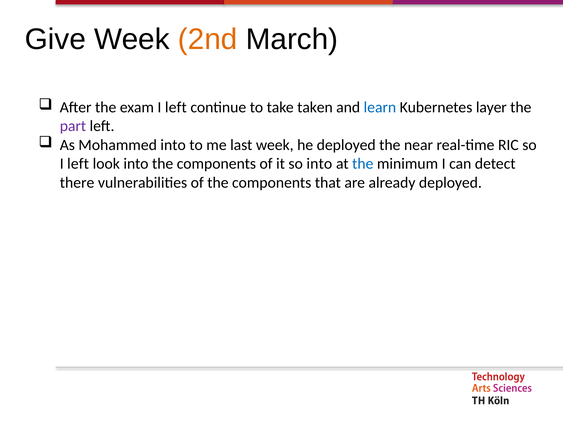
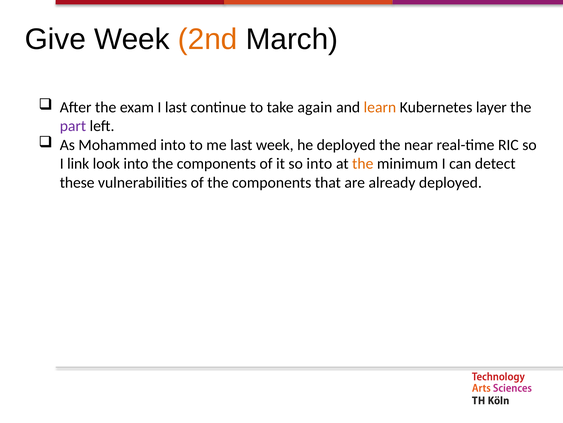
exam I left: left -> last
taken: taken -> again
learn colour: blue -> orange
left at (78, 163): left -> link
the at (363, 163) colour: blue -> orange
there: there -> these
